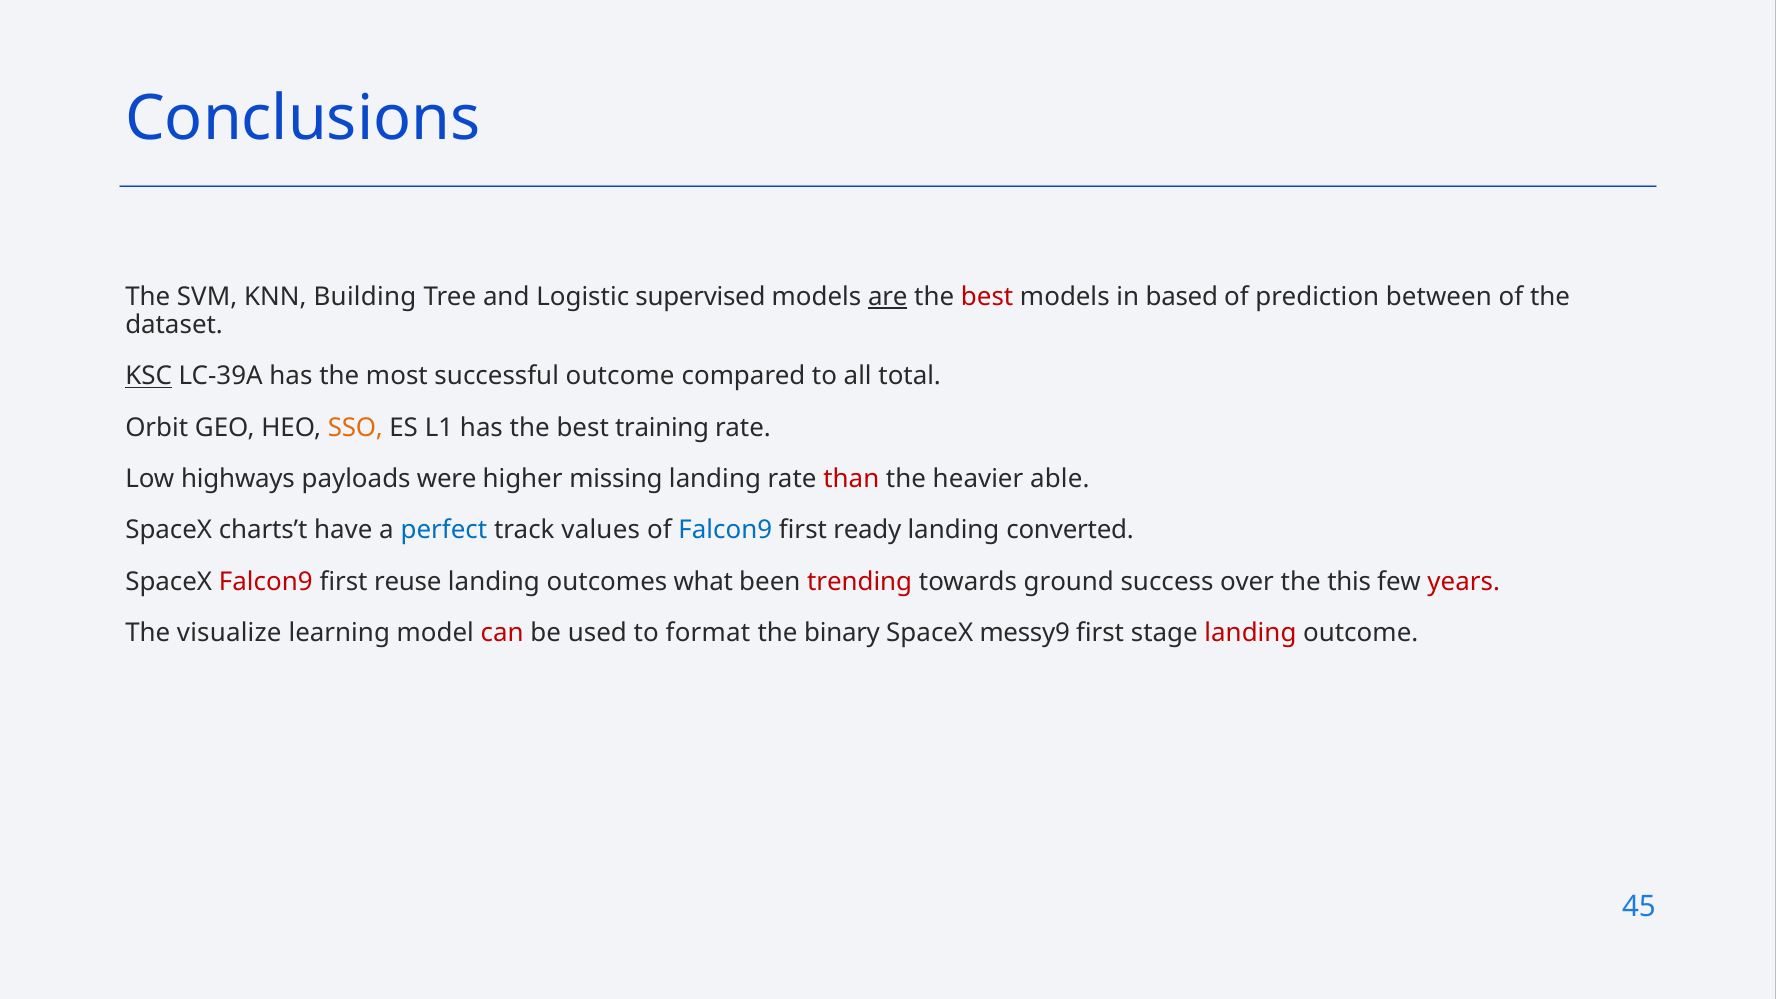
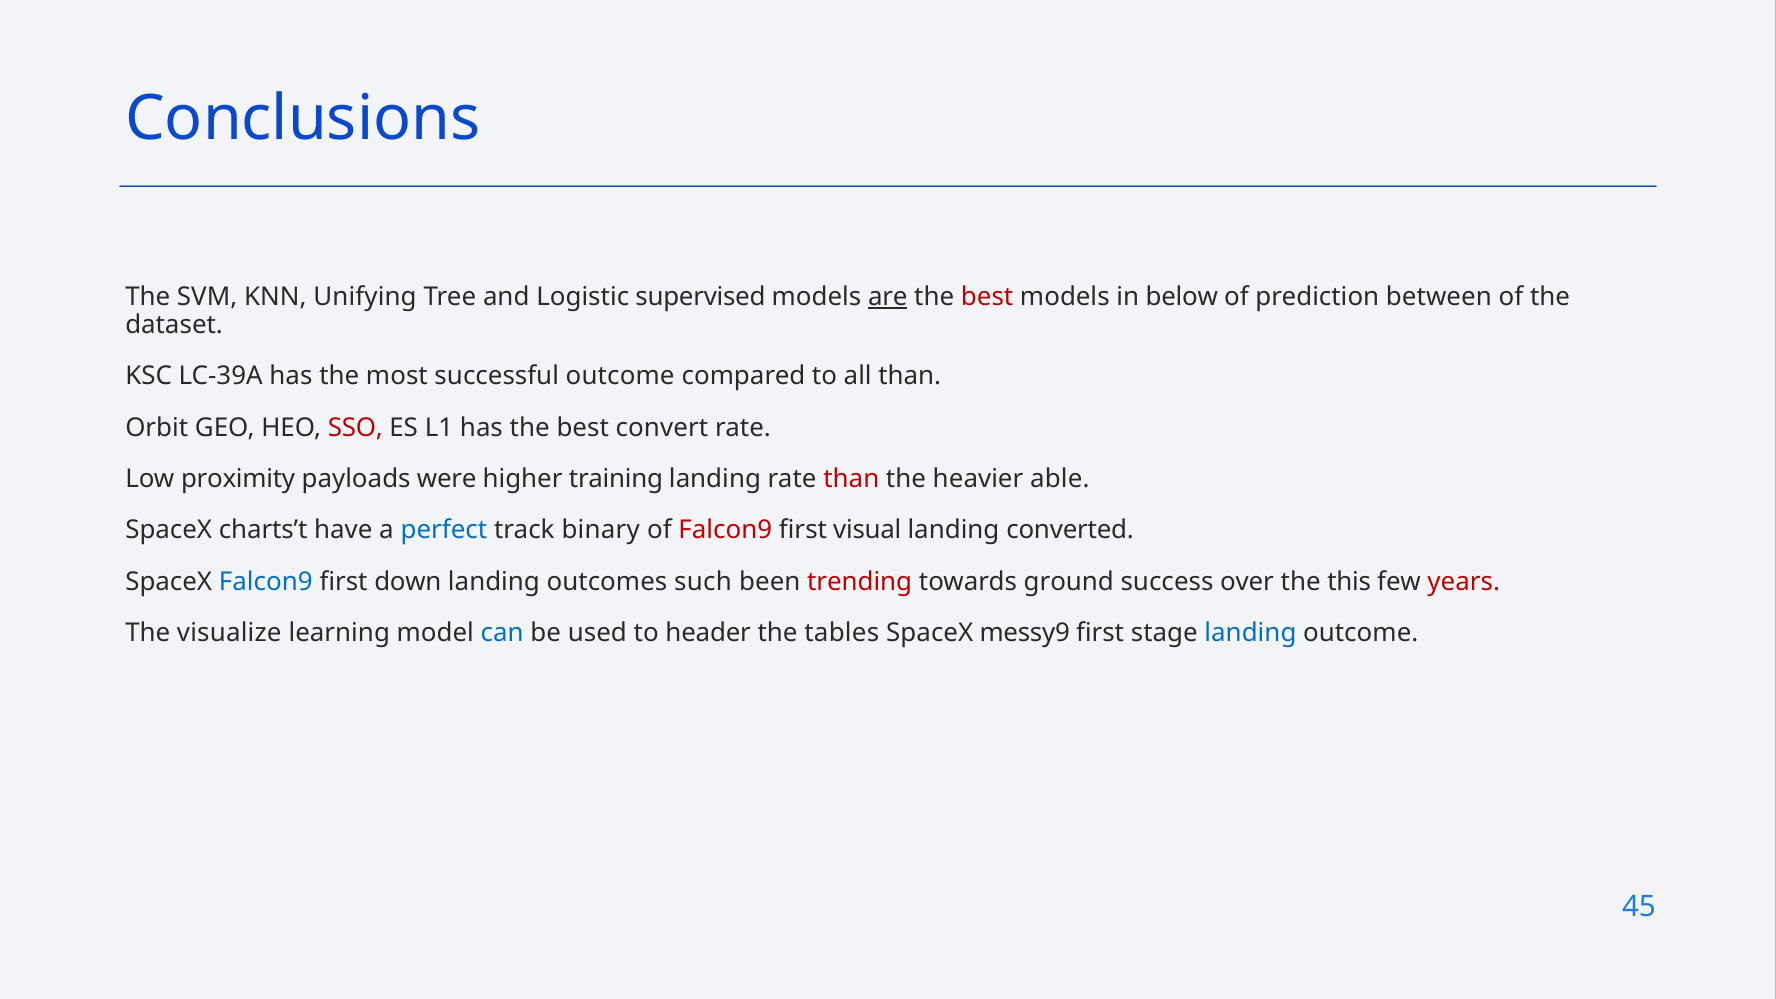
Building: Building -> Unifying
based: based -> below
KSC underline: present -> none
all total: total -> than
SSO colour: orange -> red
training: training -> convert
highways: highways -> proximity
missing: missing -> training
values: values -> binary
Falcon9 at (725, 530) colour: blue -> red
ready: ready -> visual
Falcon9 at (266, 581) colour: red -> blue
reuse: reuse -> down
what: what -> such
can colour: red -> blue
format: format -> header
binary: binary -> tables
landing at (1250, 633) colour: red -> blue
